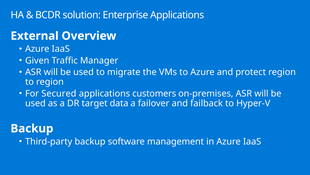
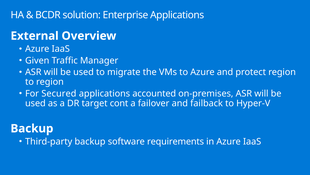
customers: customers -> accounted
data: data -> cont
management: management -> requirements
